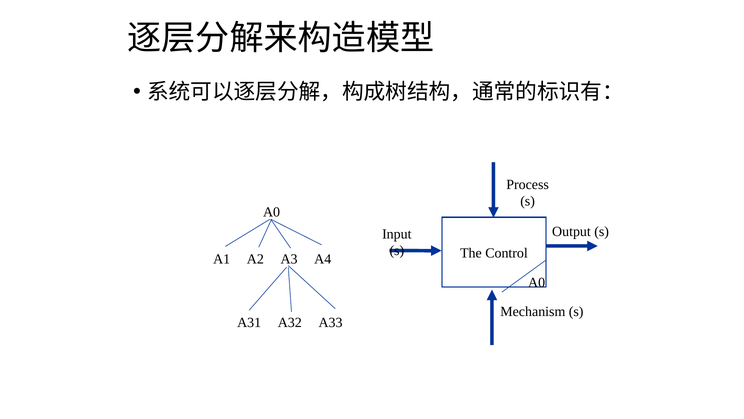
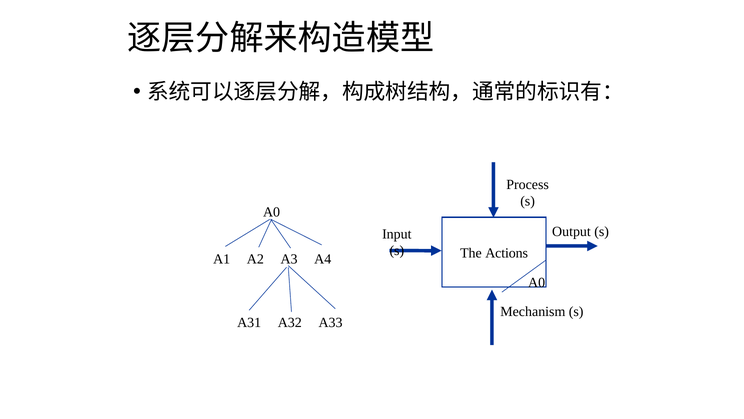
Control: Control -> Actions
